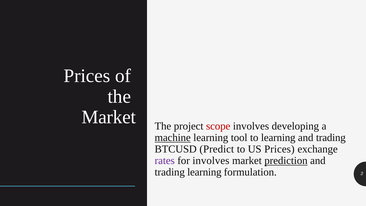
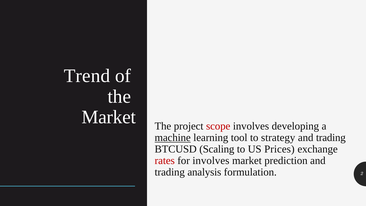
Prices at (87, 76): Prices -> Trend
to learning: learning -> strategy
Predict: Predict -> Scaling
rates colour: purple -> red
prediction underline: present -> none
trading learning: learning -> analysis
